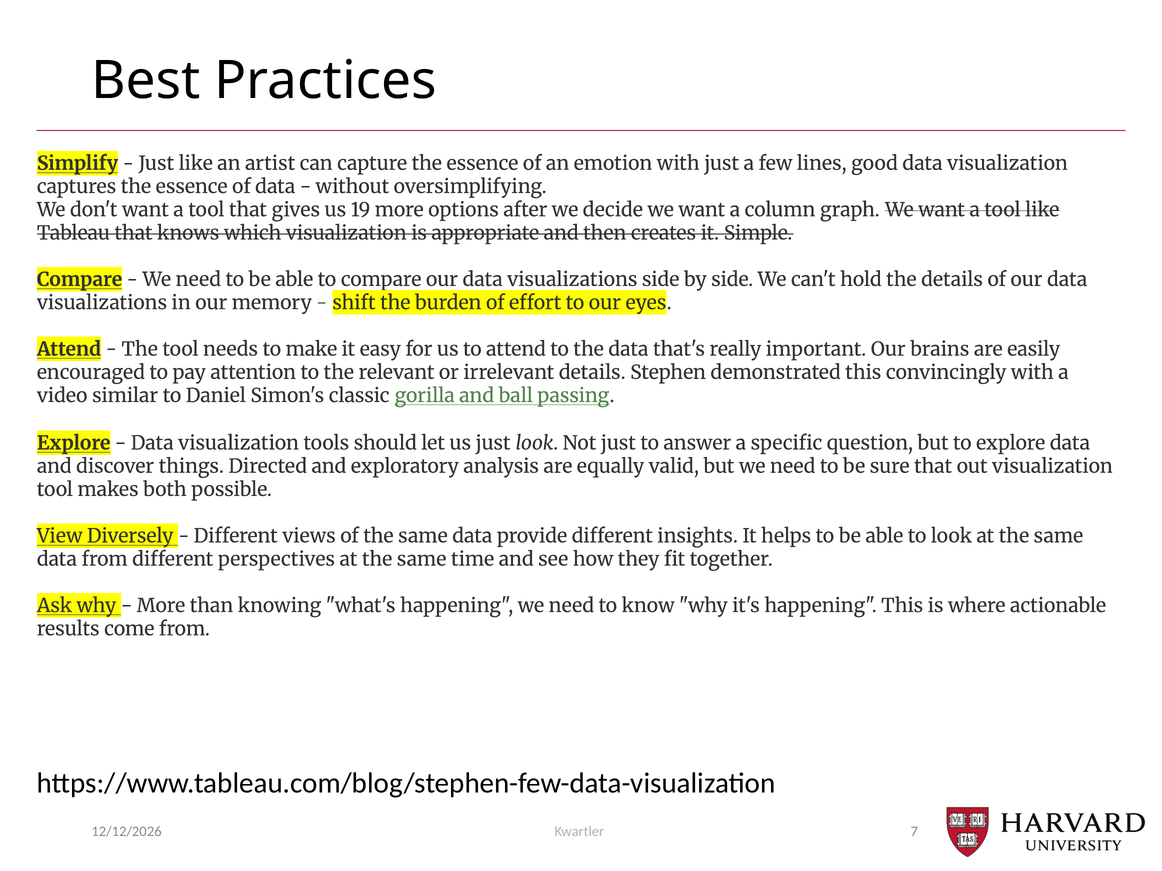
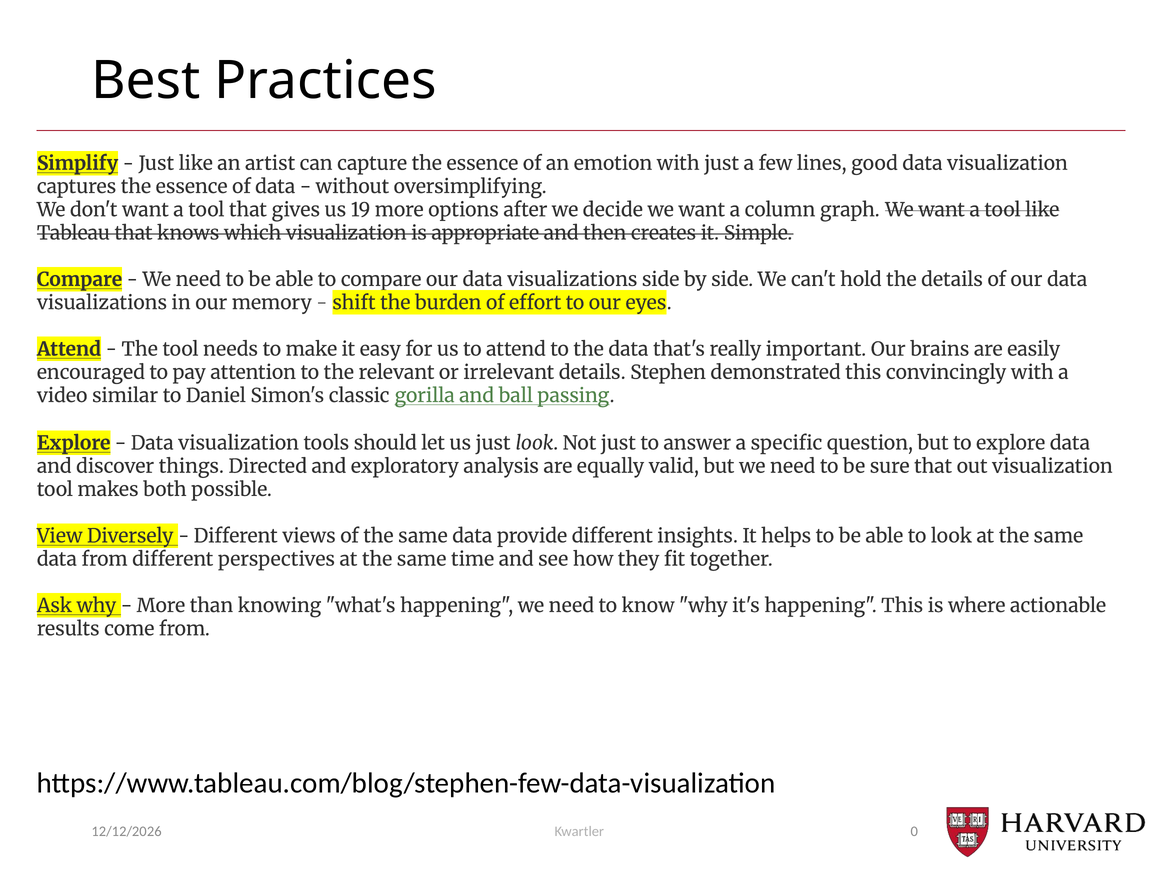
7: 7 -> 0
